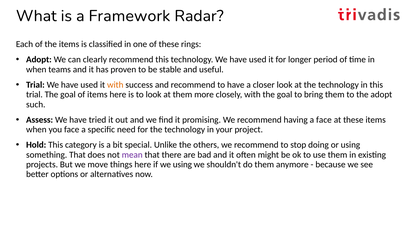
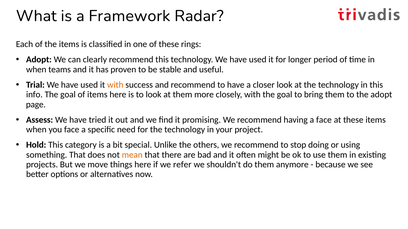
trial at (34, 95): trial -> info
such: such -> page
mean colour: purple -> orange
we using: using -> refer
